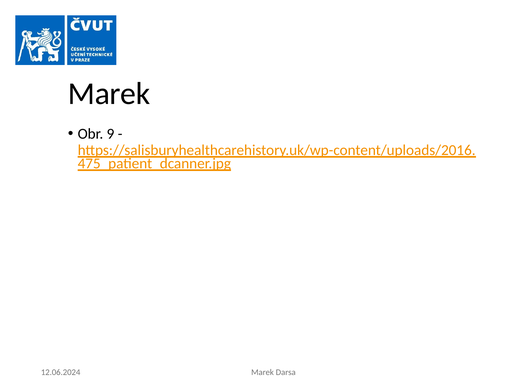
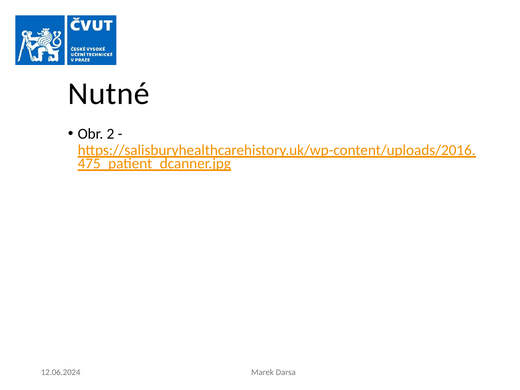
Marek at (109, 94): Marek -> Nutné
9: 9 -> 2
